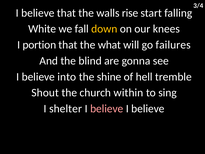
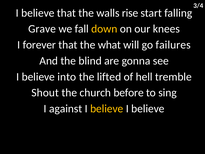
White: White -> Grave
portion: portion -> forever
shine: shine -> lifted
within: within -> before
shelter: shelter -> against
believe at (107, 109) colour: pink -> yellow
